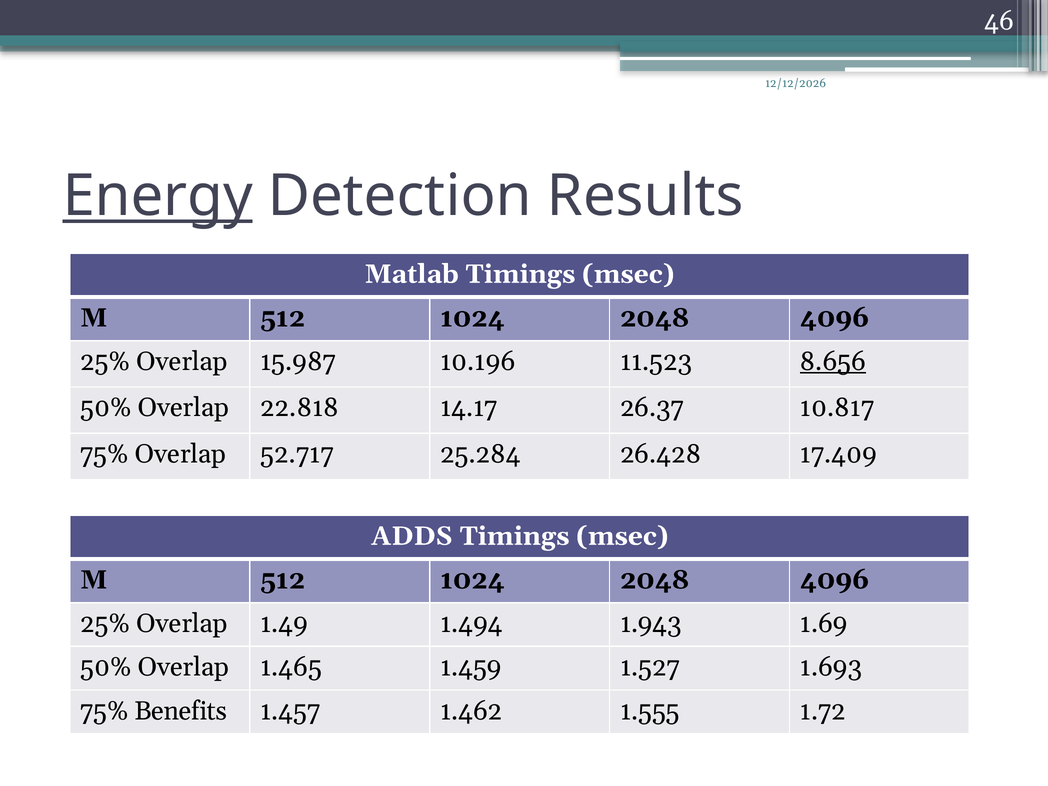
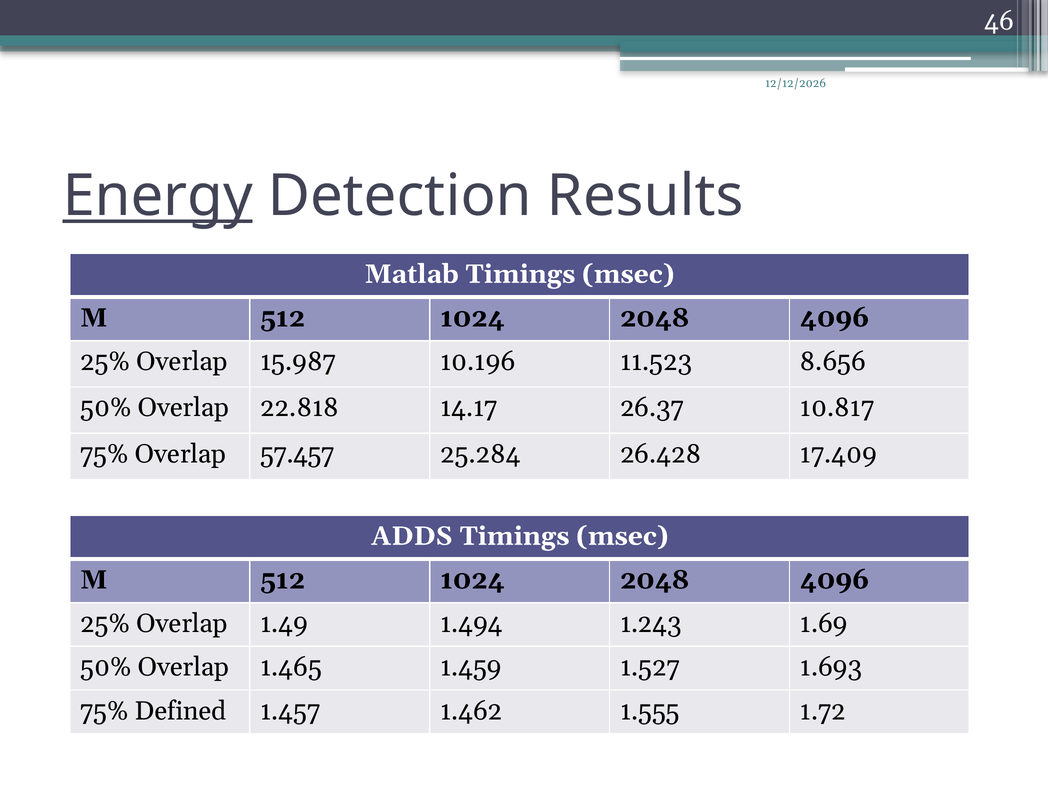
8.656 underline: present -> none
52.717: 52.717 -> 57.457
1.943: 1.943 -> 1.243
Benefits: Benefits -> Defined
